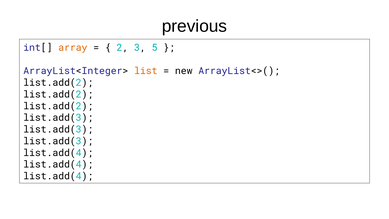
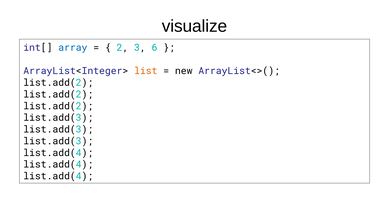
previous: previous -> visualize
array colour: orange -> blue
5: 5 -> 6
